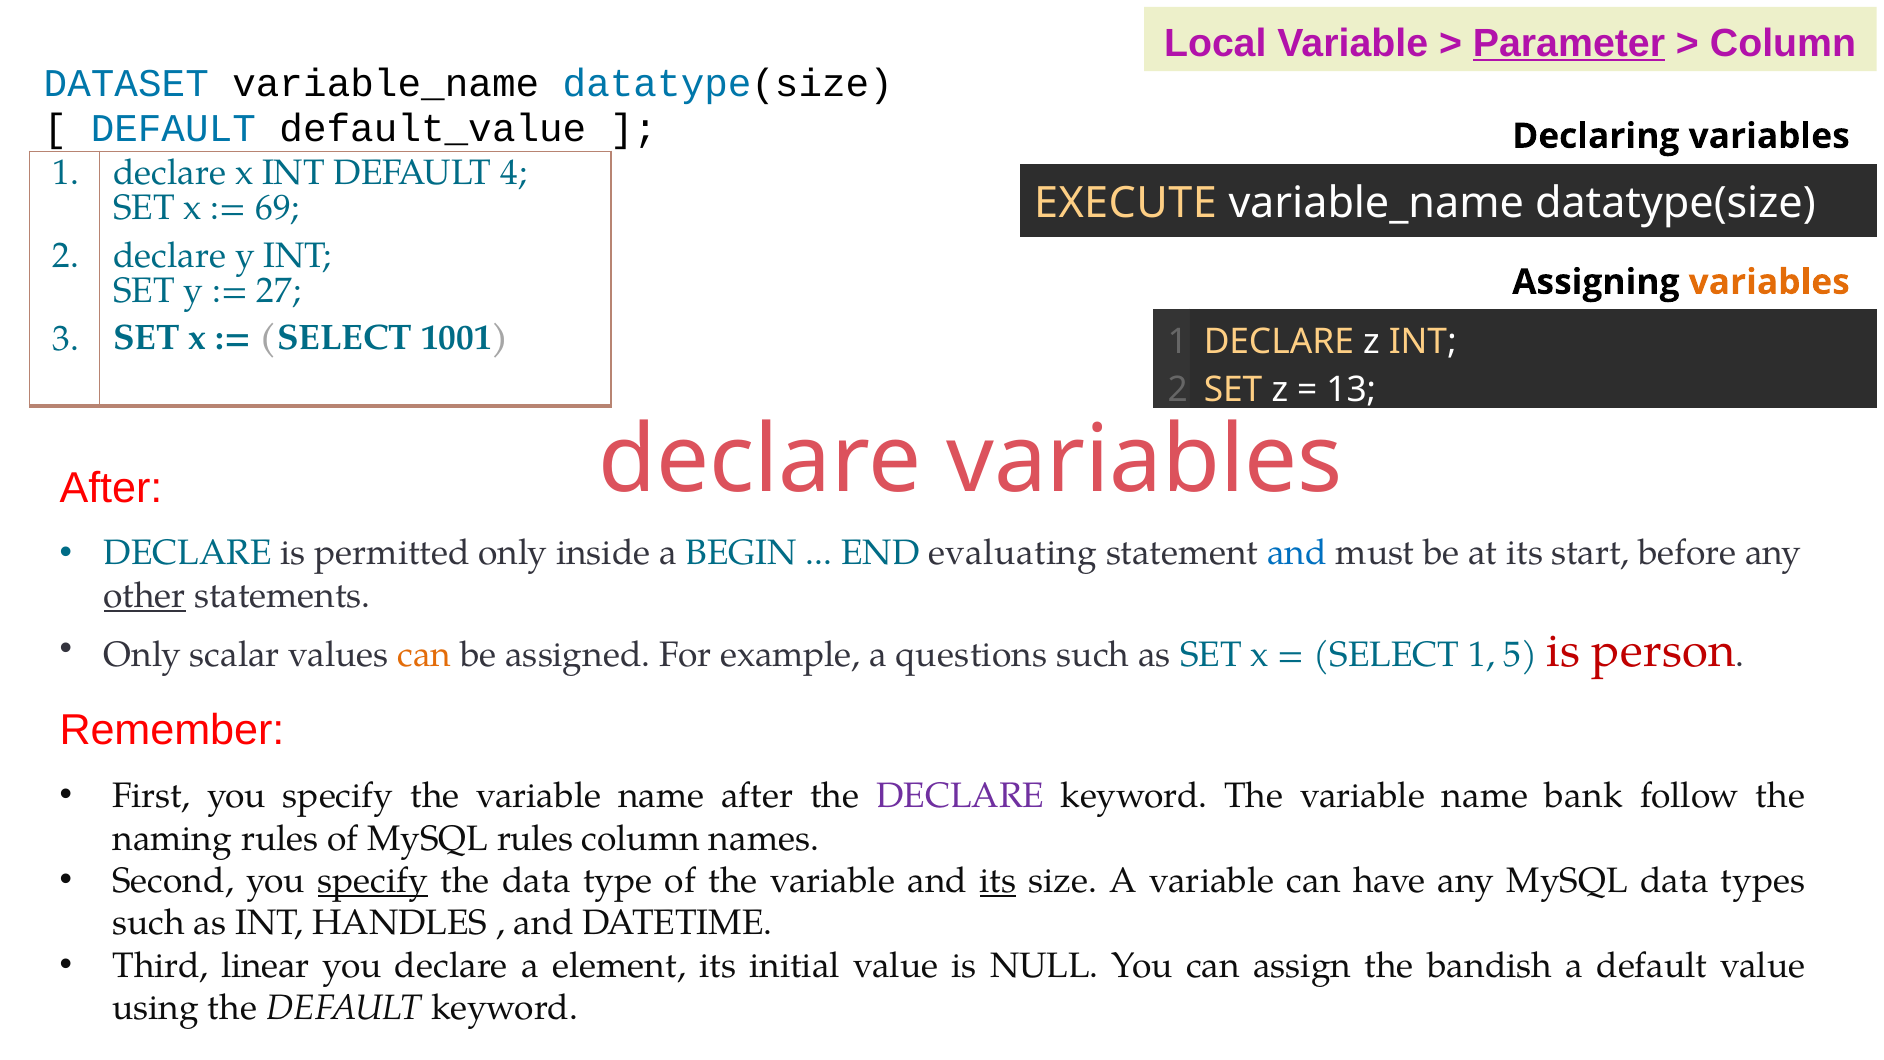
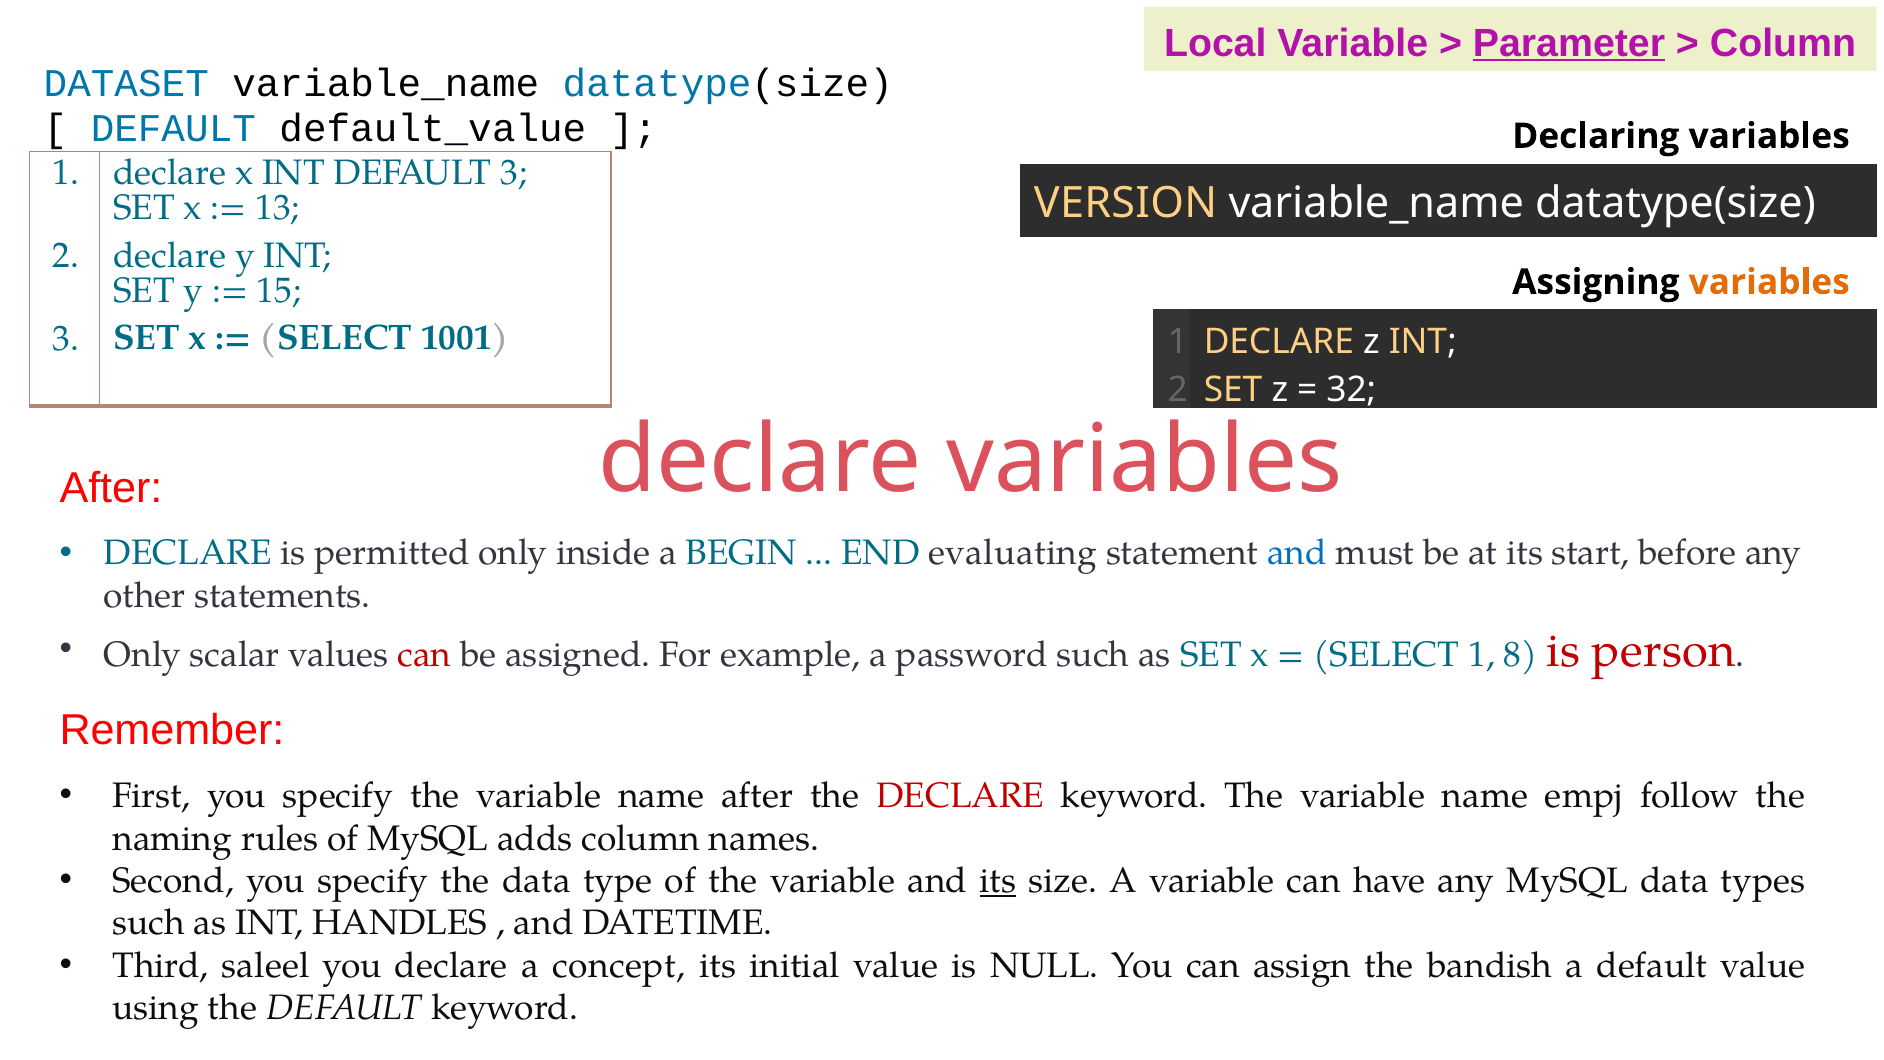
DEFAULT 4: 4 -> 3
EXECUTE: EXECUTE -> VERSION
69: 69 -> 13
27: 27 -> 15
13: 13 -> 32
other underline: present -> none
can at (424, 654) colour: orange -> red
questions: questions -> password
5: 5 -> 8
DECLARE at (960, 796) colour: purple -> red
bank: bank -> empj
MySQL rules: rules -> adds
specify at (373, 881) underline: present -> none
linear: linear -> saleel
element: element -> concept
